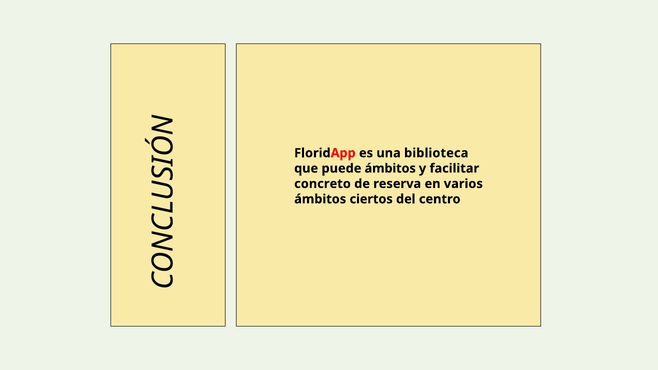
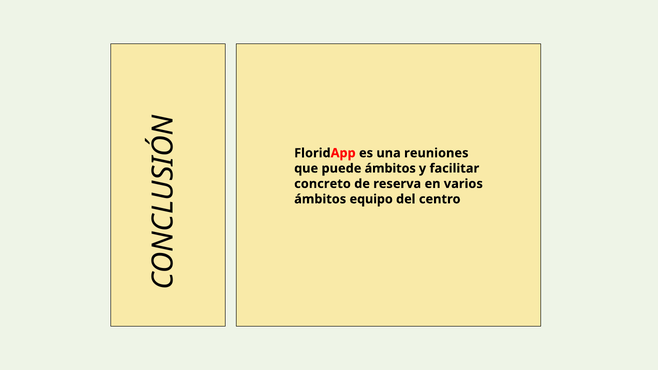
biblioteca: biblioteca -> reuniones
ciertos: ciertos -> equipo
